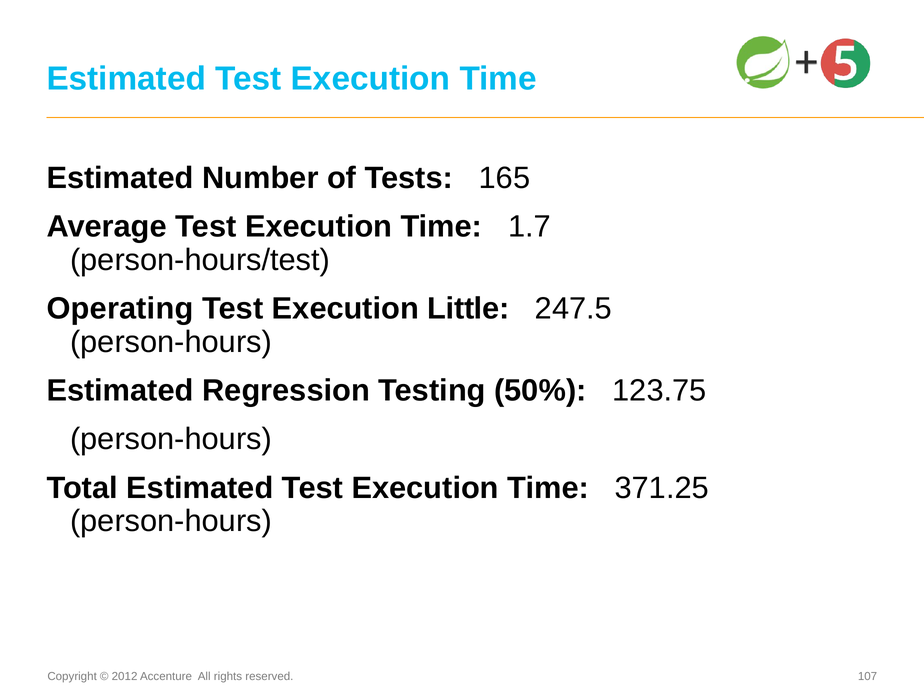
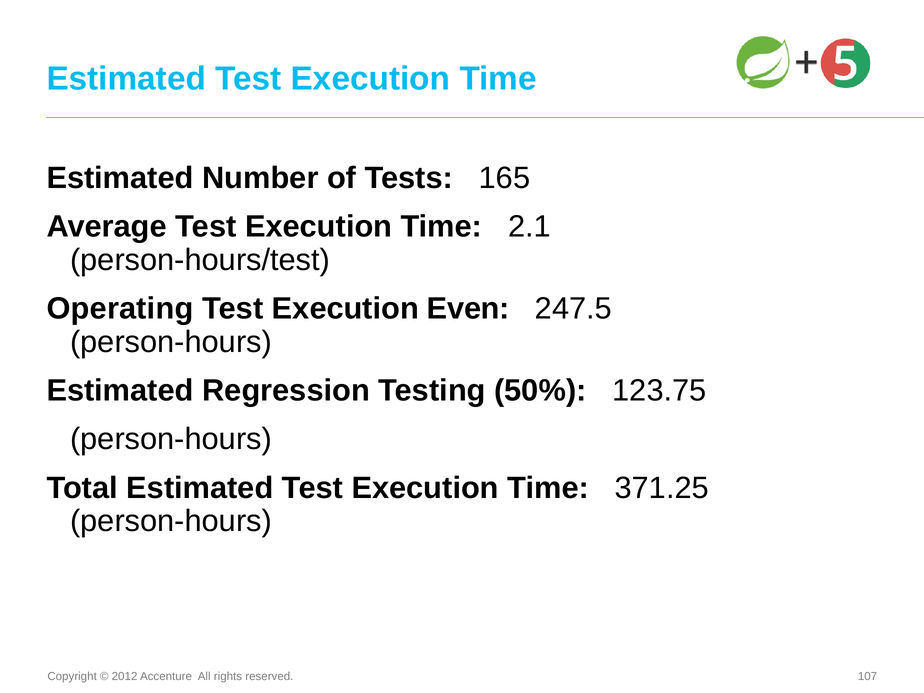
1.7: 1.7 -> 2.1
Little: Little -> Even
